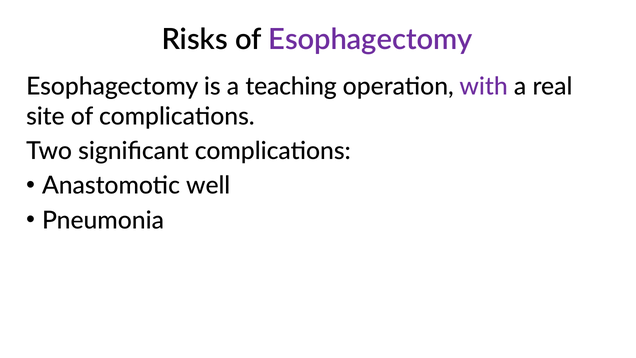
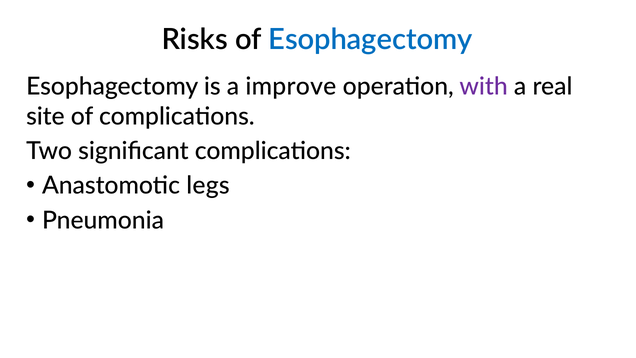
Esophagectomy at (370, 39) colour: purple -> blue
teaching: teaching -> improve
well: well -> legs
